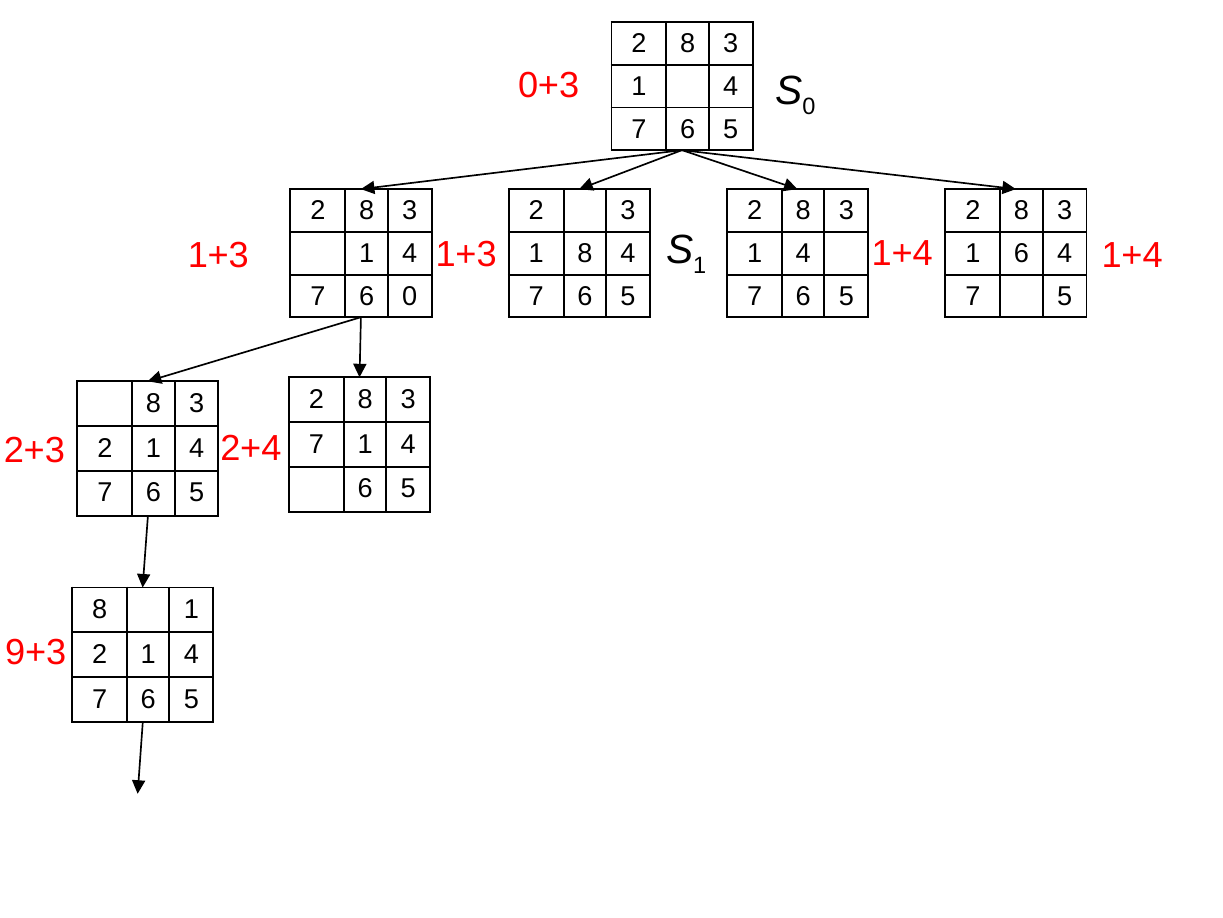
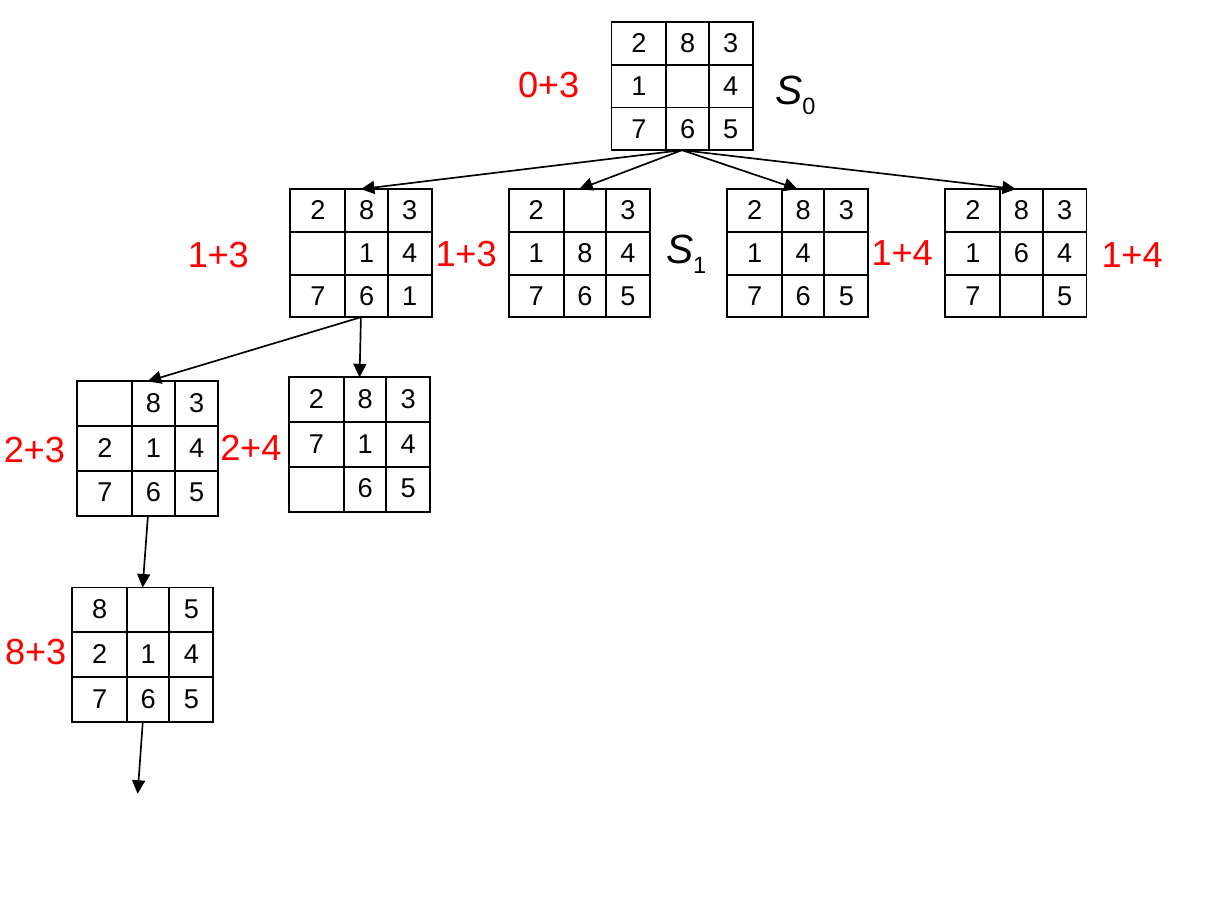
6 0: 0 -> 1
8 1: 1 -> 5
9+3: 9+3 -> 8+3
